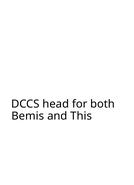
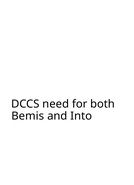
head: head -> need
This: This -> Into
